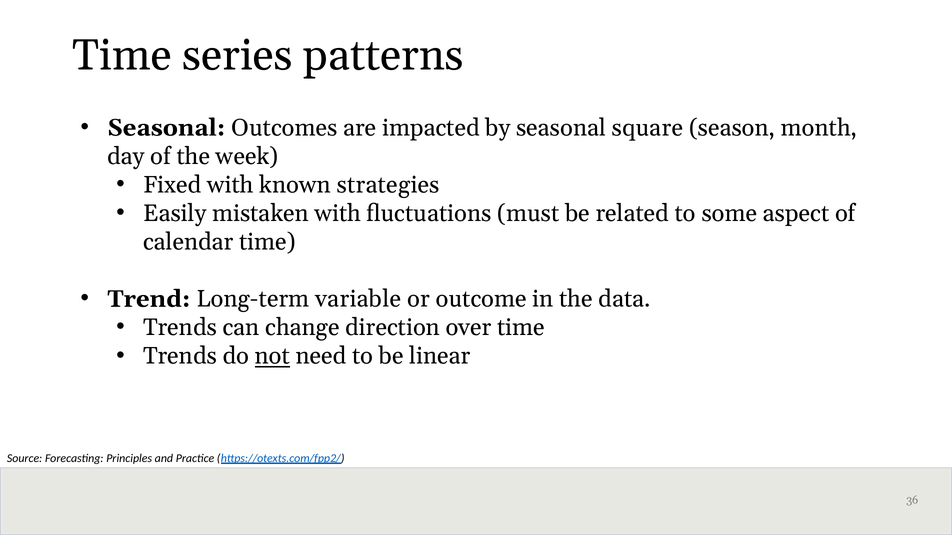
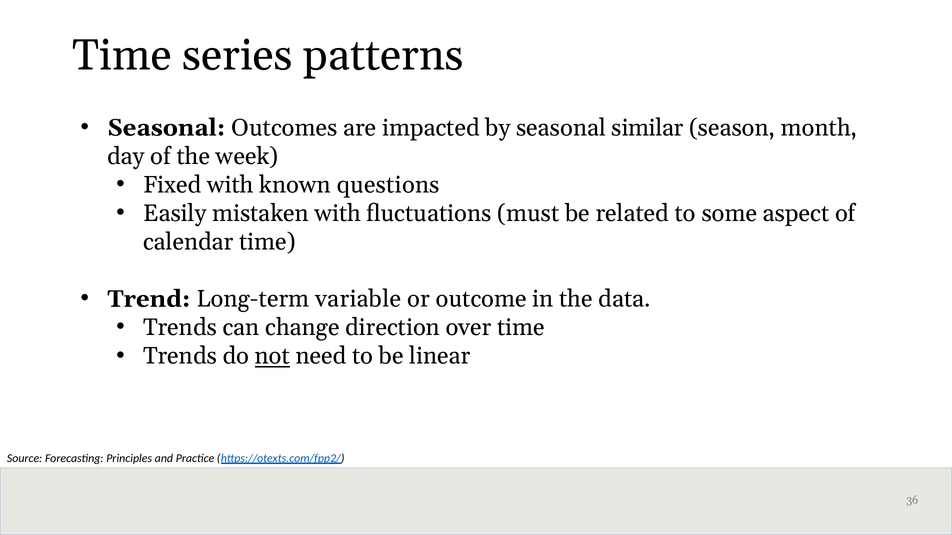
square: square -> similar
strategies: strategies -> questions
